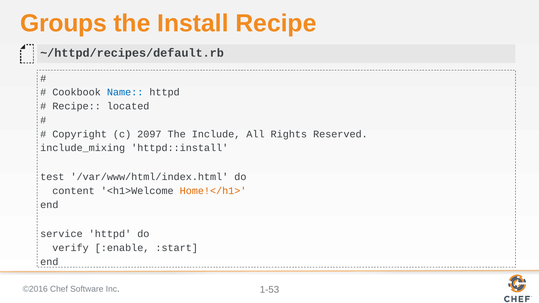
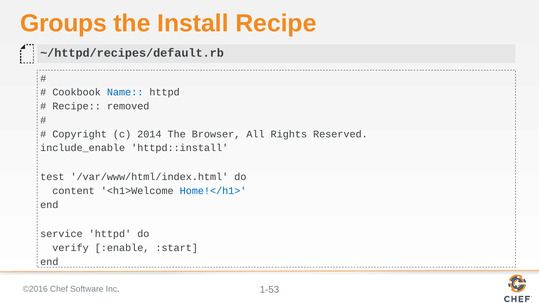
located: located -> removed
2097: 2097 -> 2014
Include: Include -> Browser
include_mixing: include_mixing -> include_enable
Home!</h1> colour: orange -> blue
